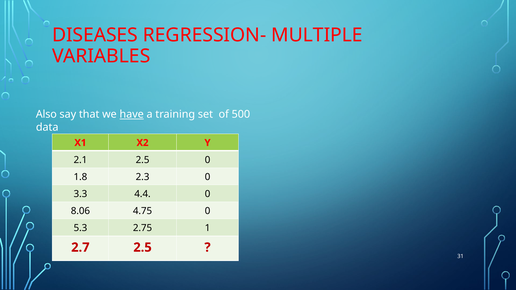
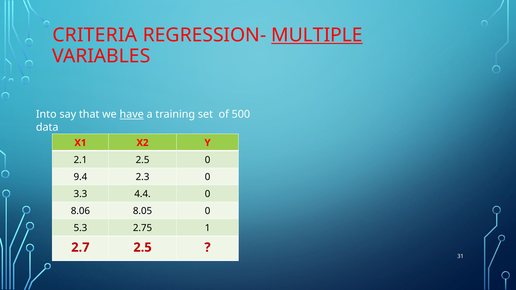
DISEASES: DISEASES -> CRITERIA
MULTIPLE underline: none -> present
Also: Also -> Into
1.8: 1.8 -> 9.4
4.75: 4.75 -> 8.05
